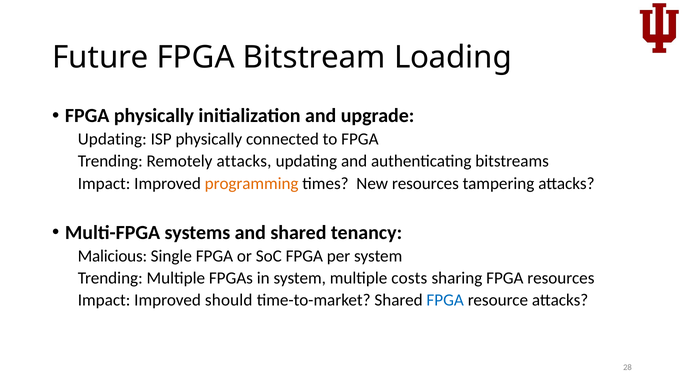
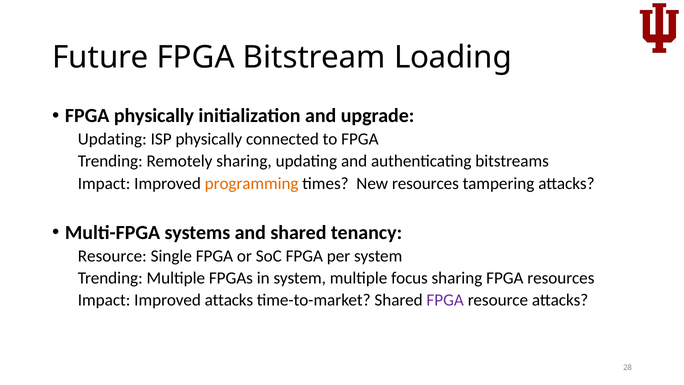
Remotely attacks: attacks -> sharing
Malicious at (112, 256): Malicious -> Resource
costs: costs -> focus
Improved should: should -> attacks
FPGA at (445, 300) colour: blue -> purple
